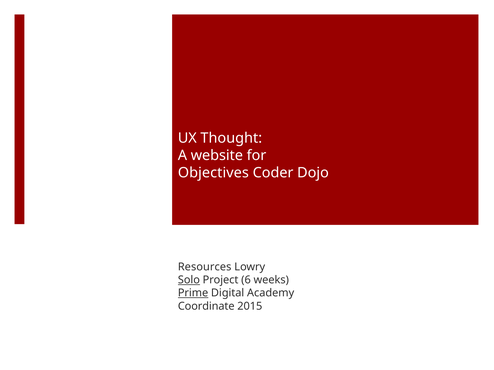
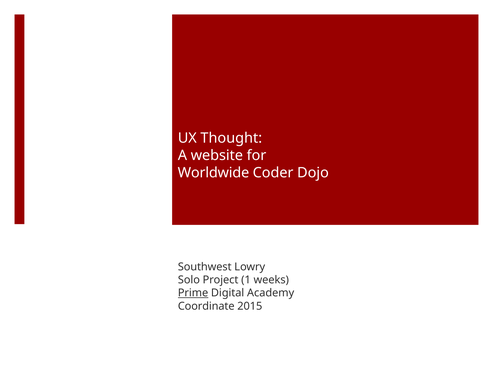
Objectives: Objectives -> Worldwide
Resources: Resources -> Southwest
Solo underline: present -> none
6: 6 -> 1
